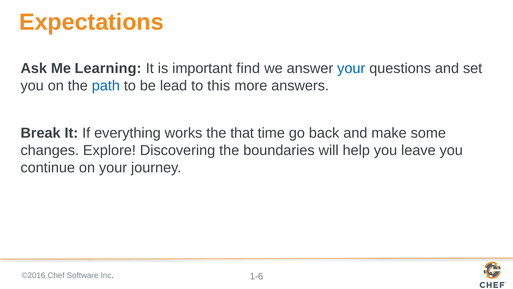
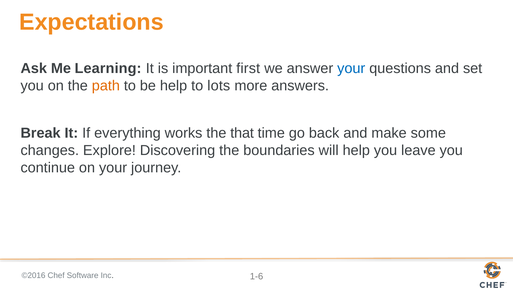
find: find -> first
path colour: blue -> orange
be lead: lead -> help
this: this -> lots
